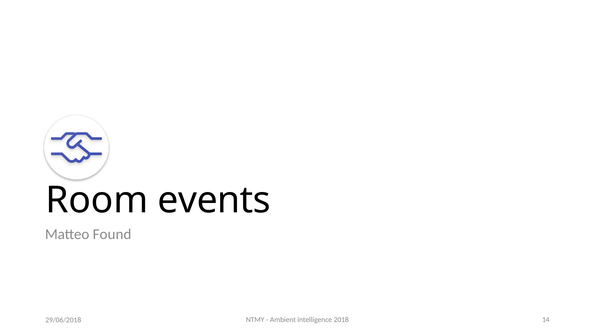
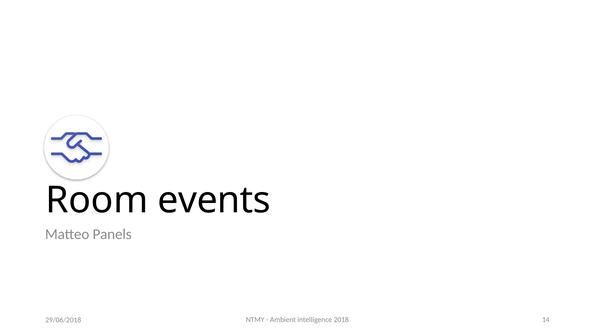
Found: Found -> Panels
